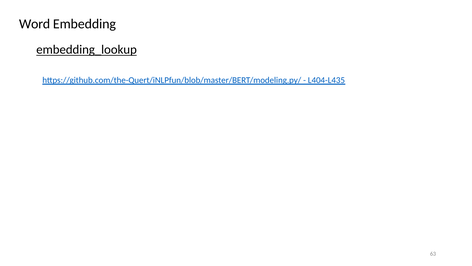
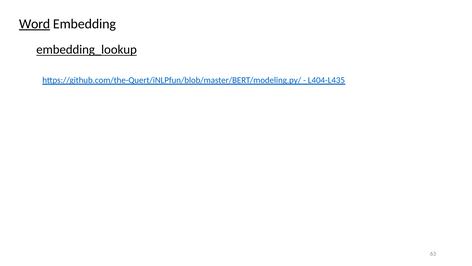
Word underline: none -> present
